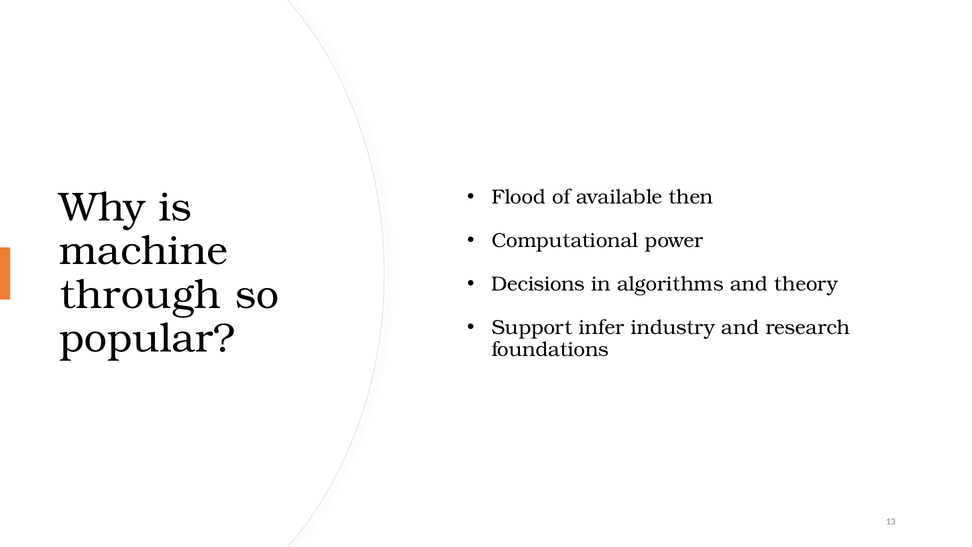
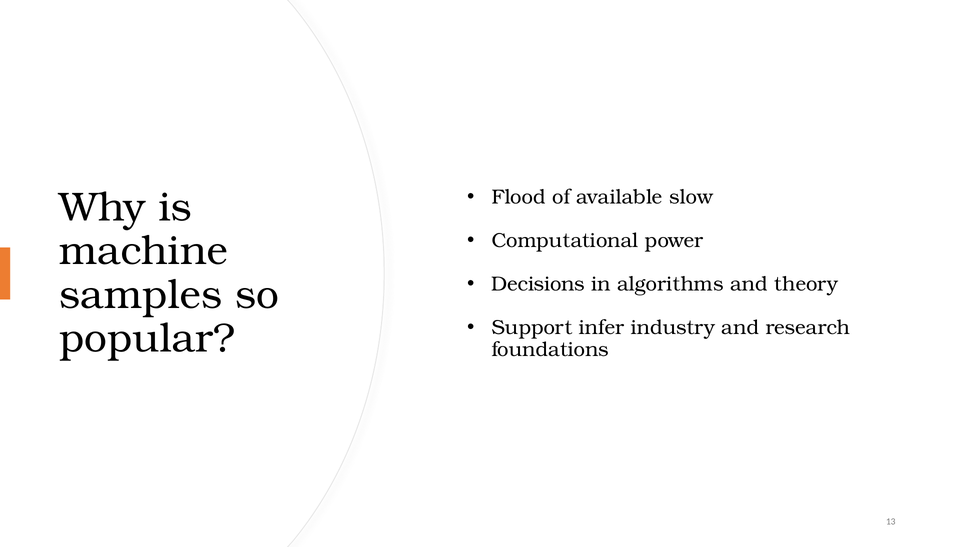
then: then -> slow
through: through -> samples
